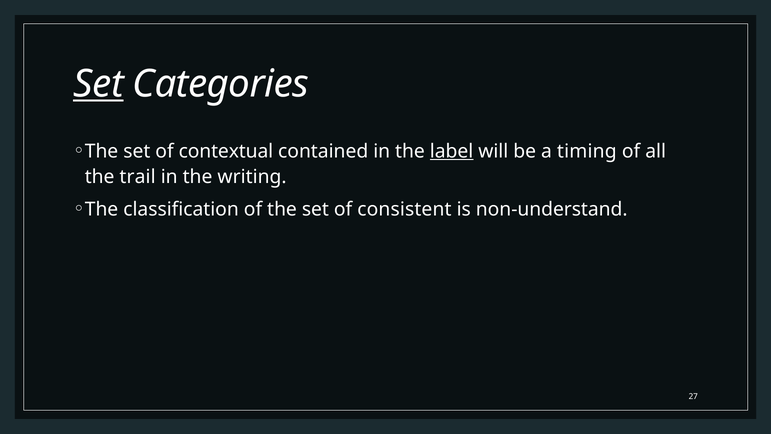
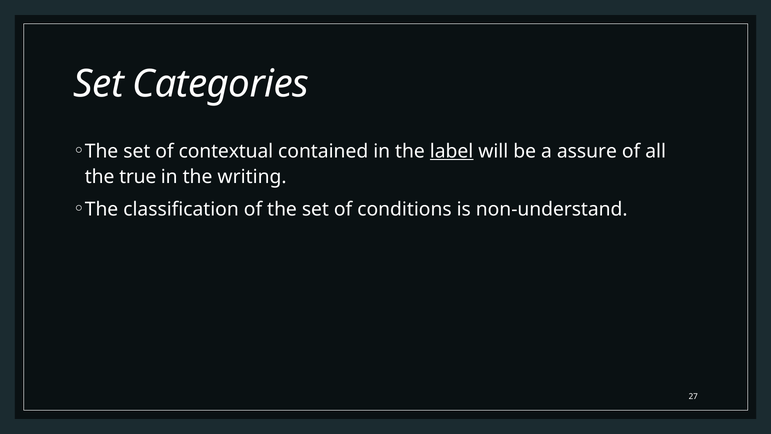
Set at (99, 84) underline: present -> none
timing: timing -> assure
trail: trail -> true
consistent: consistent -> conditions
